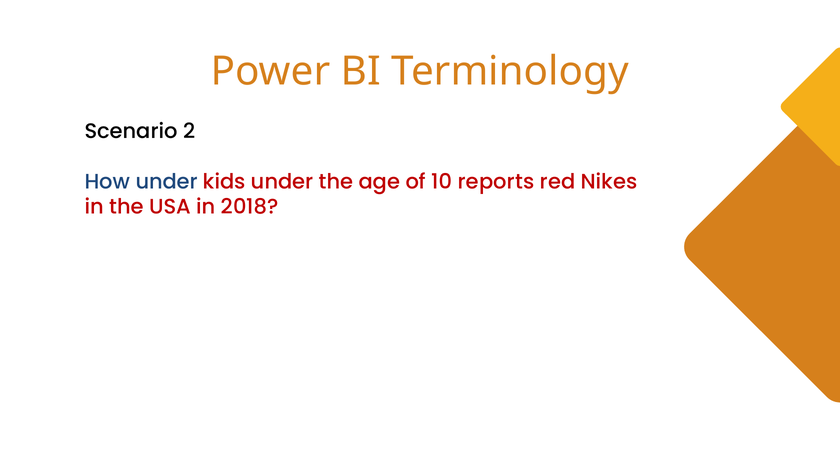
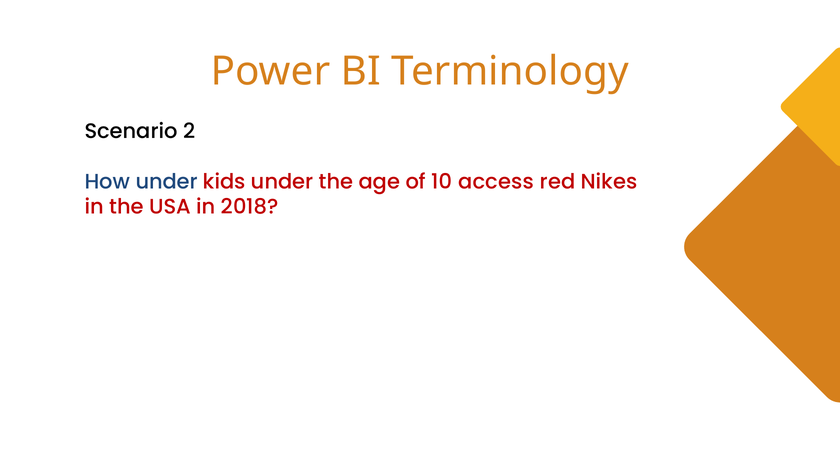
reports: reports -> access
